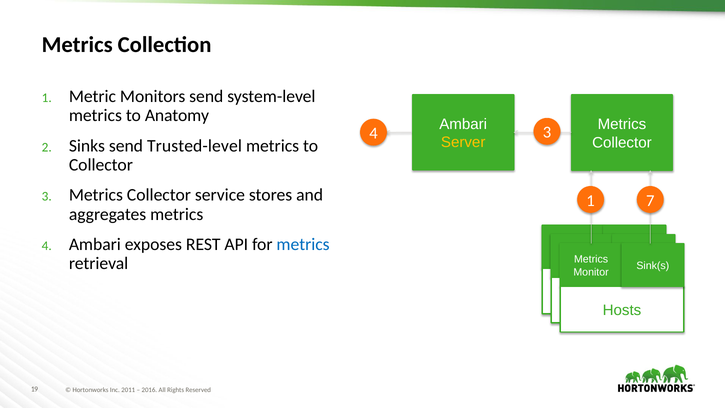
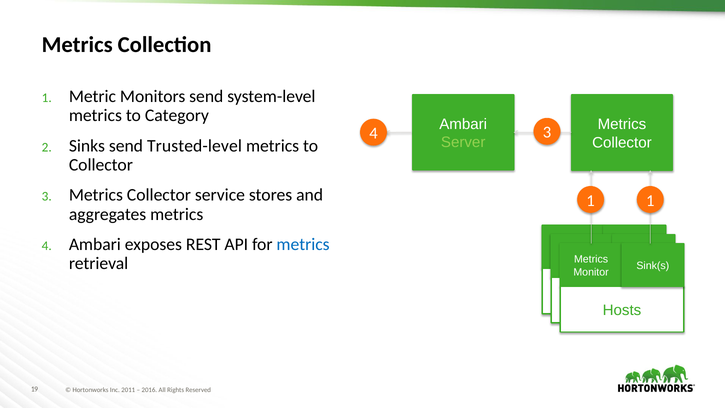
Anatomy: Anatomy -> Category
Server colour: yellow -> light green
1 7: 7 -> 1
